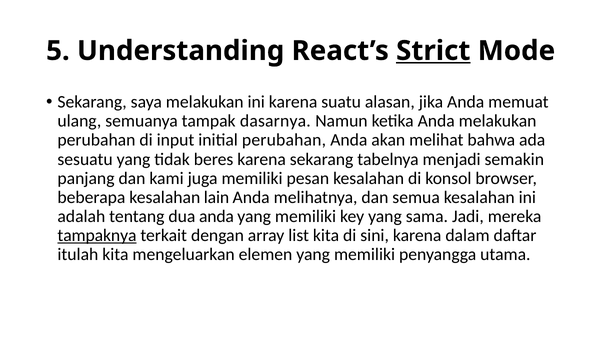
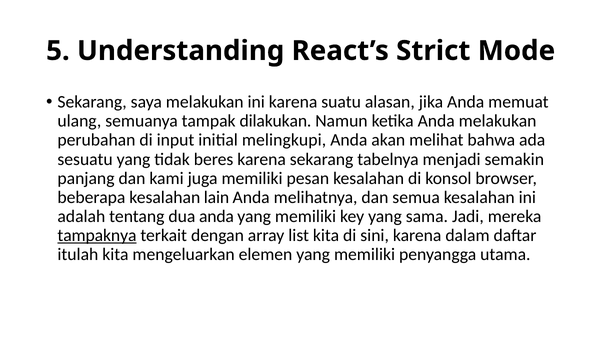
Strict underline: present -> none
dasarnya: dasarnya -> dilakukan
initial perubahan: perubahan -> melingkupi
